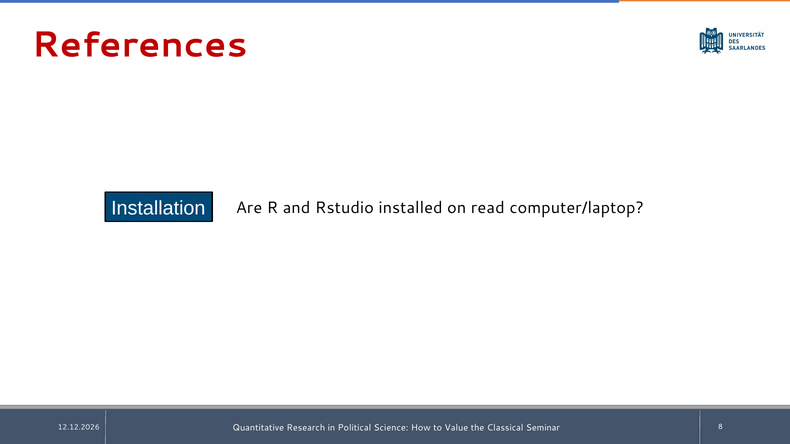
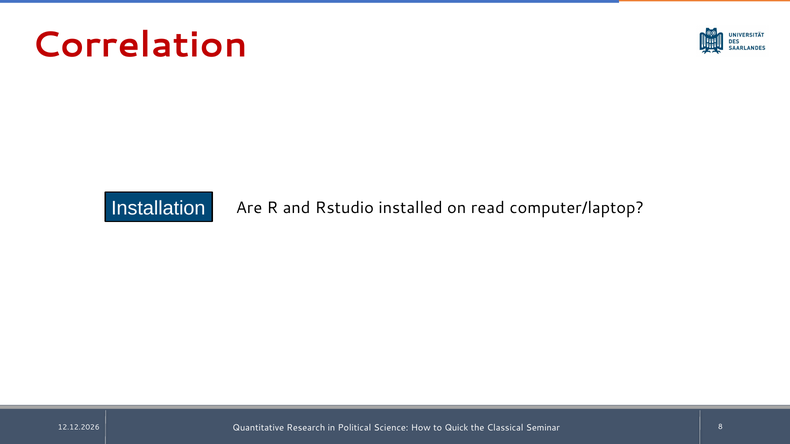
References: References -> Correlation
Value: Value -> Quick
